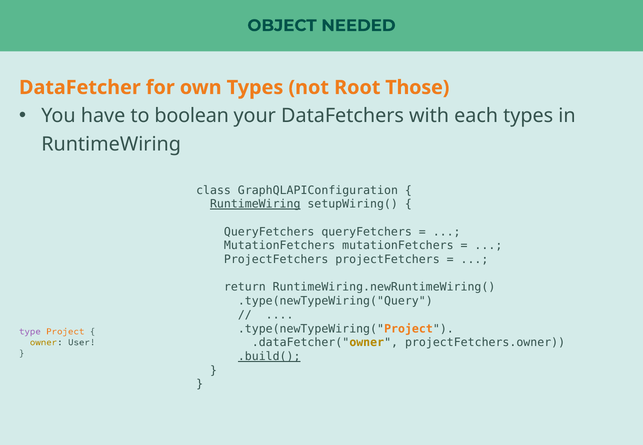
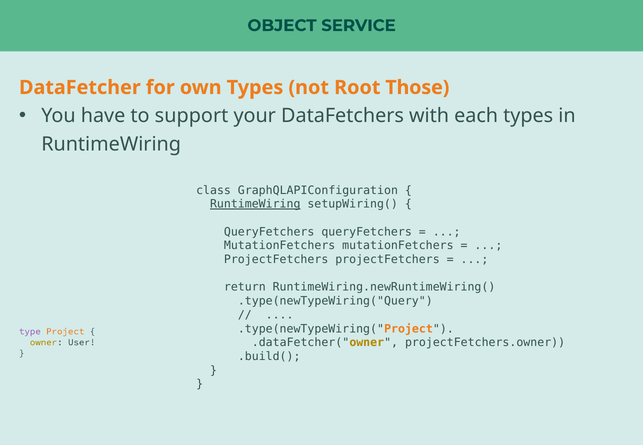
NEEDED: NEEDED -> SERVICE
boolean: boolean -> support
.build( underline: present -> none
